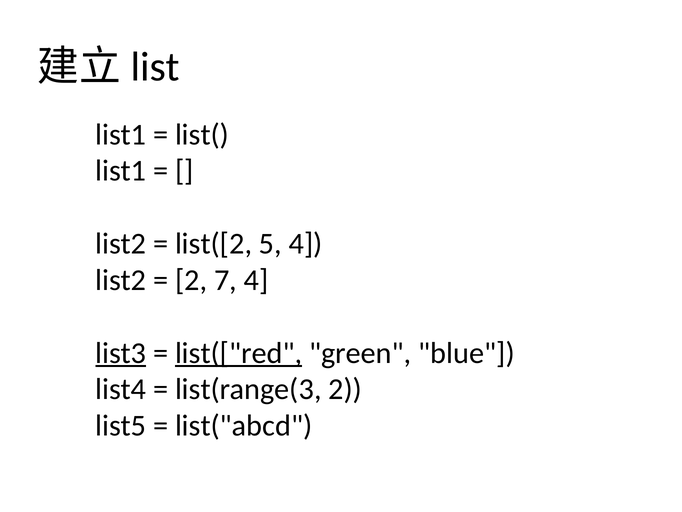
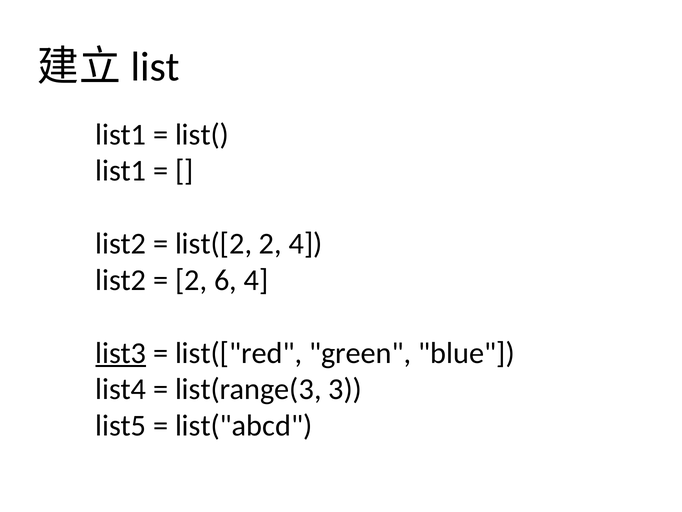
list([2 5: 5 -> 2
7: 7 -> 6
list(["red underline: present -> none
list(range(3 2: 2 -> 3
